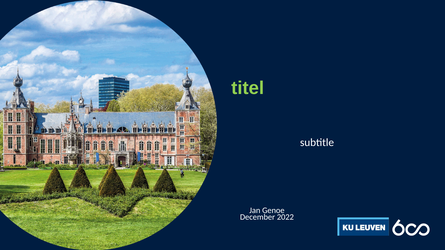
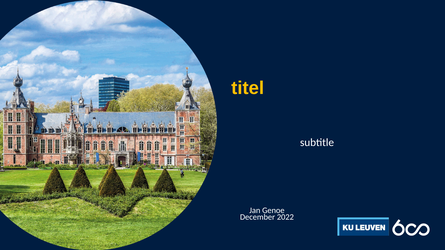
titel colour: light green -> yellow
